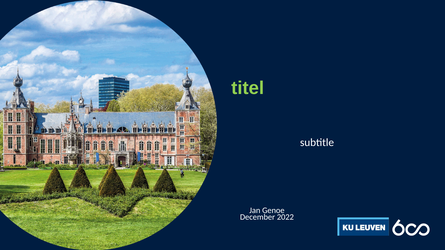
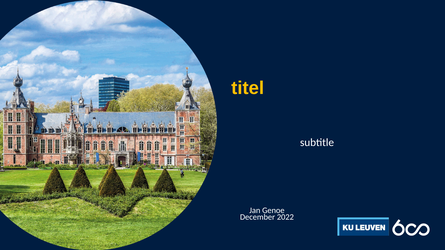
titel colour: light green -> yellow
